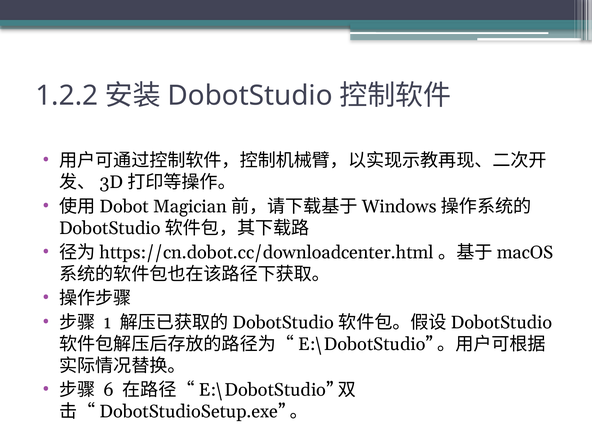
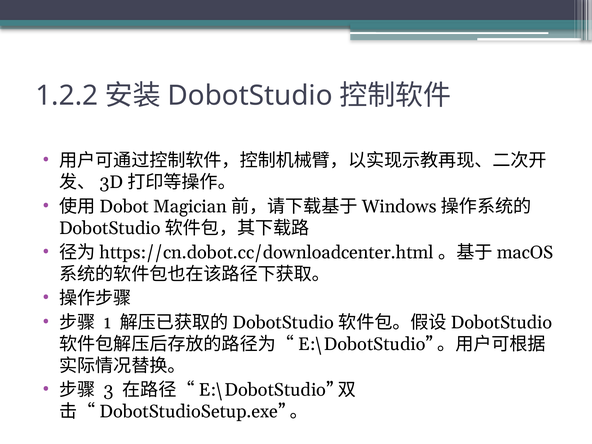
6: 6 -> 3
